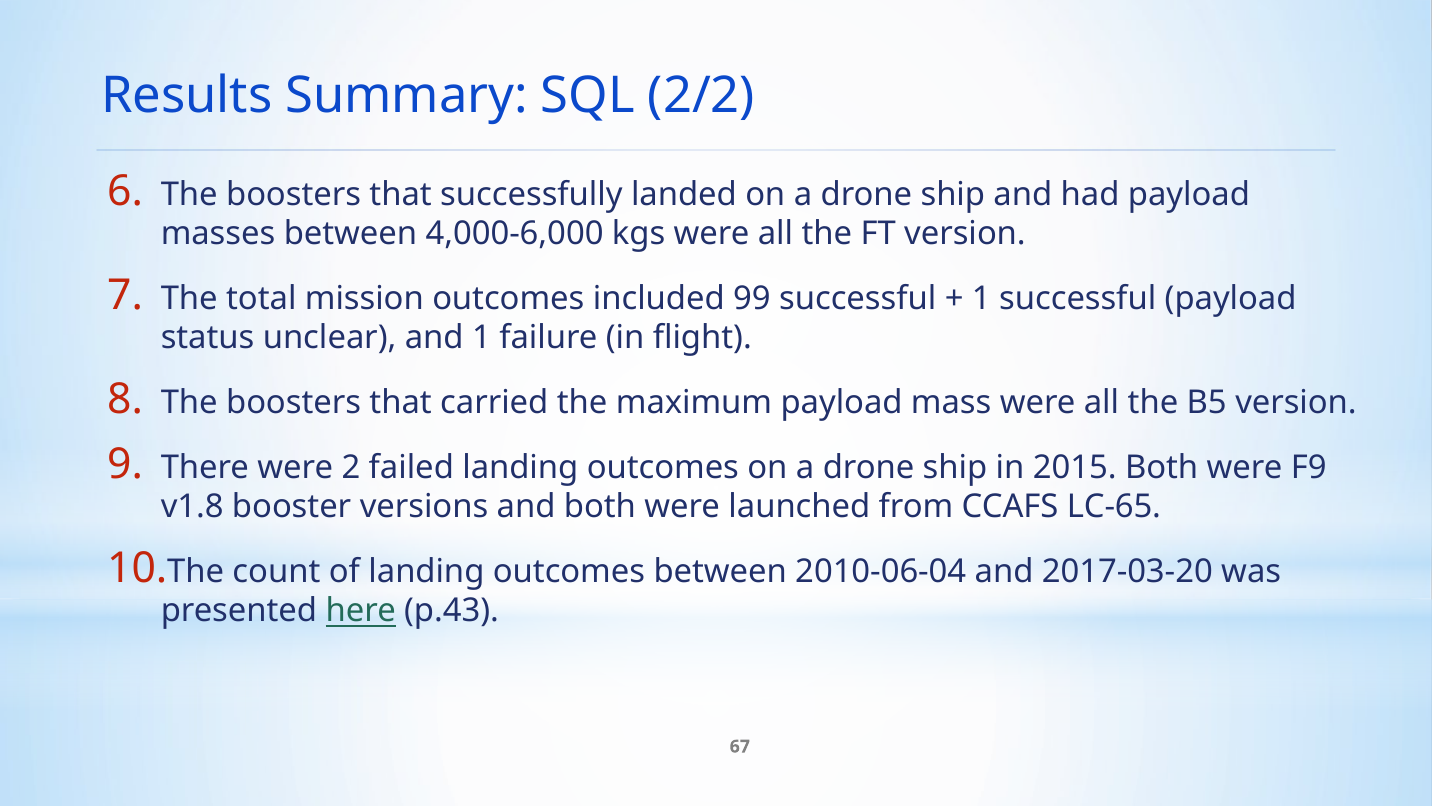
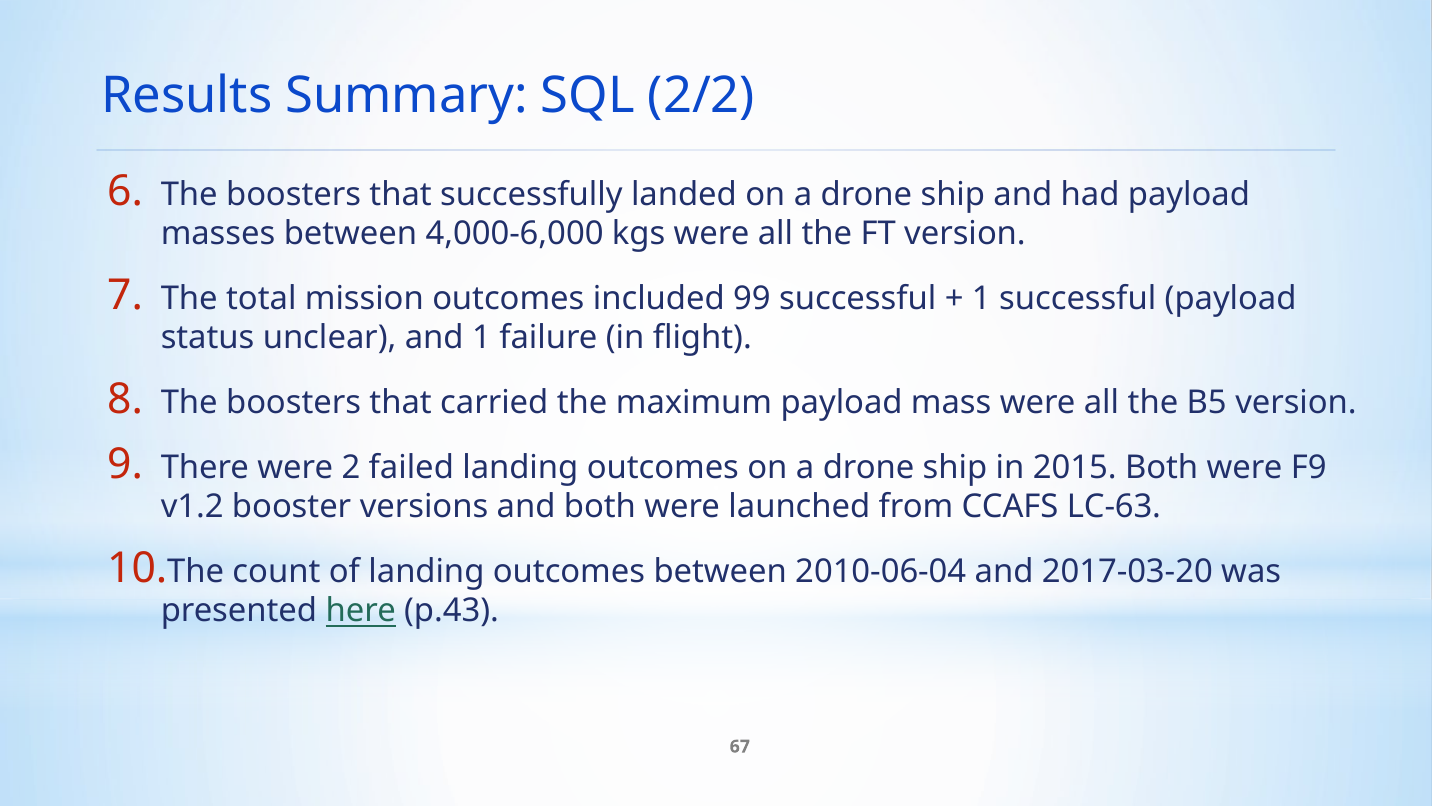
v1.8: v1.8 -> v1.2
LC-65: LC-65 -> LC-63
